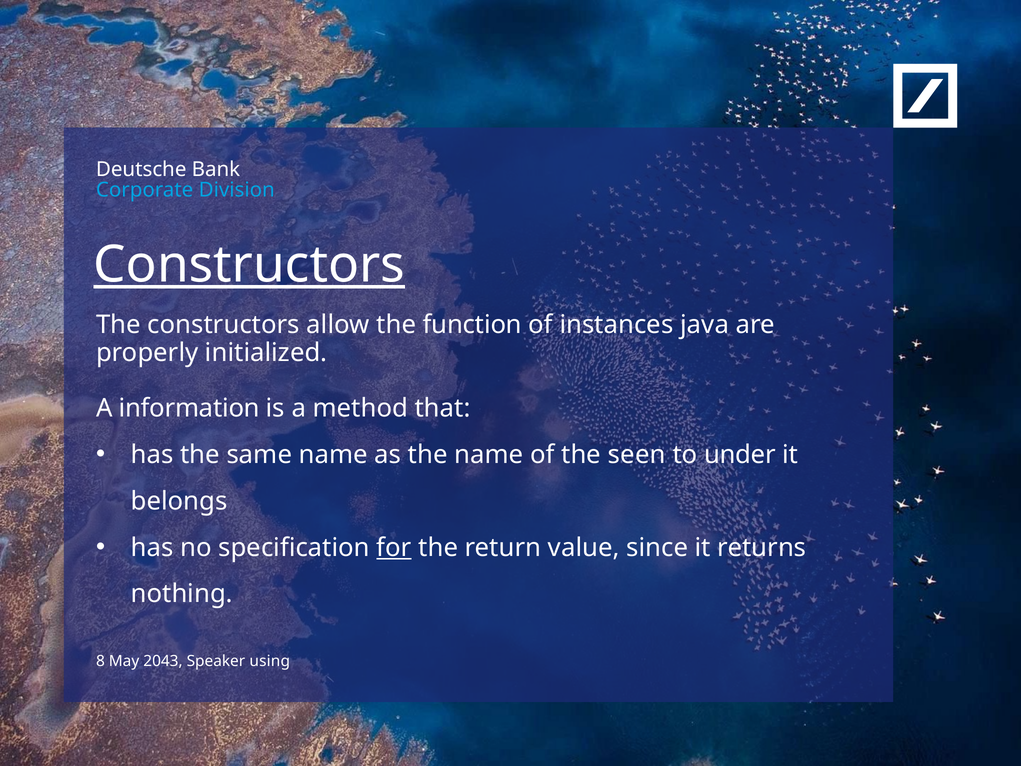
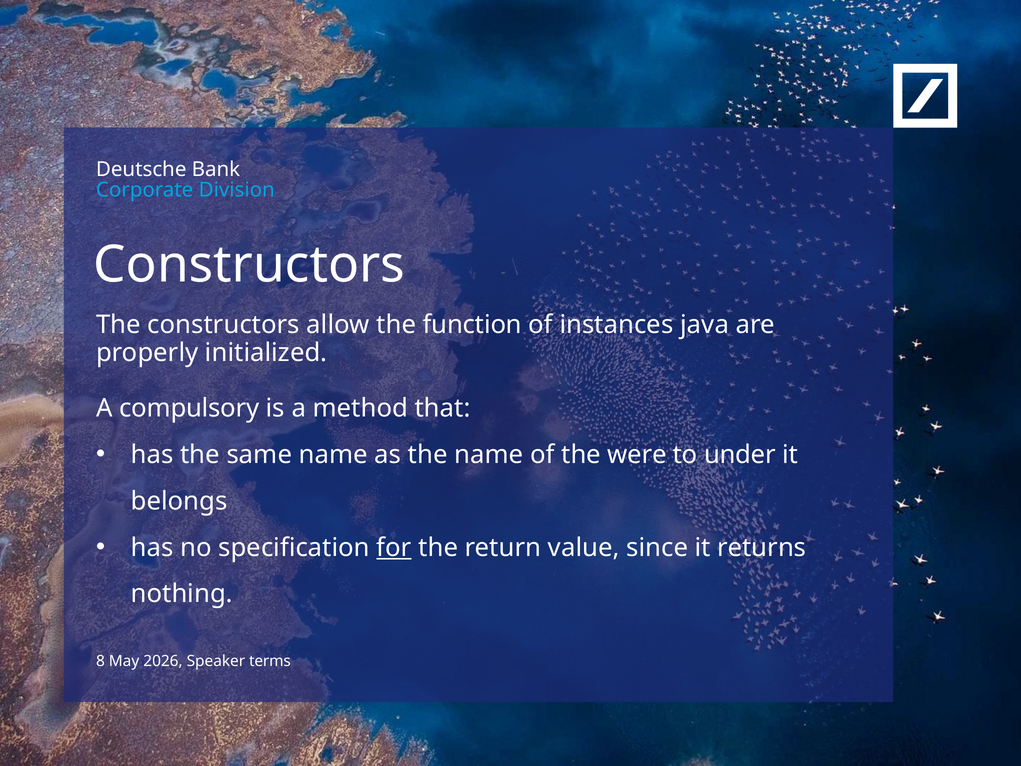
Constructors at (249, 265) underline: present -> none
information: information -> compulsory
seen: seen -> were
2043: 2043 -> 2026
using: using -> terms
